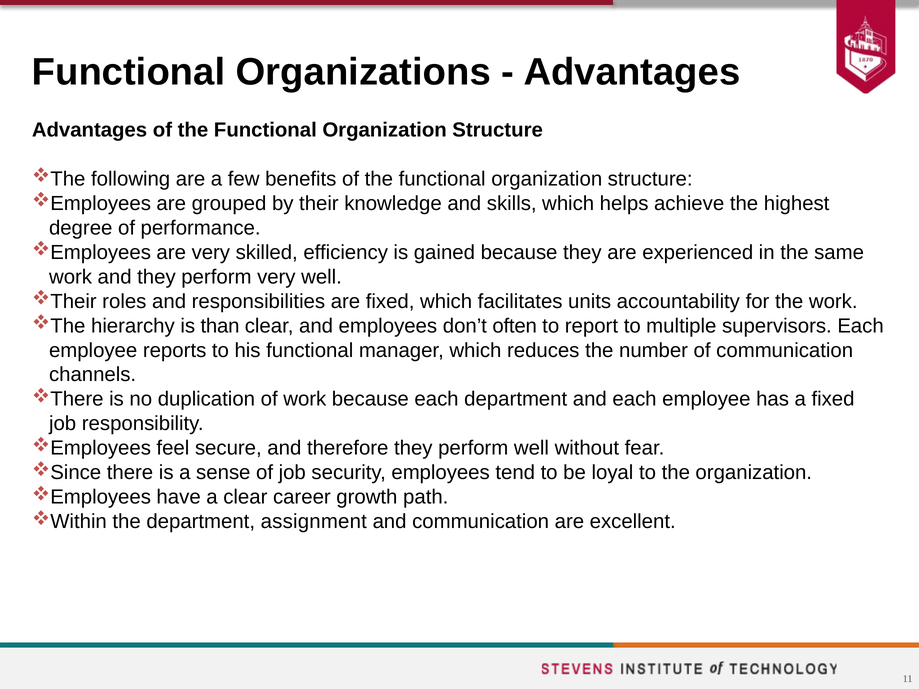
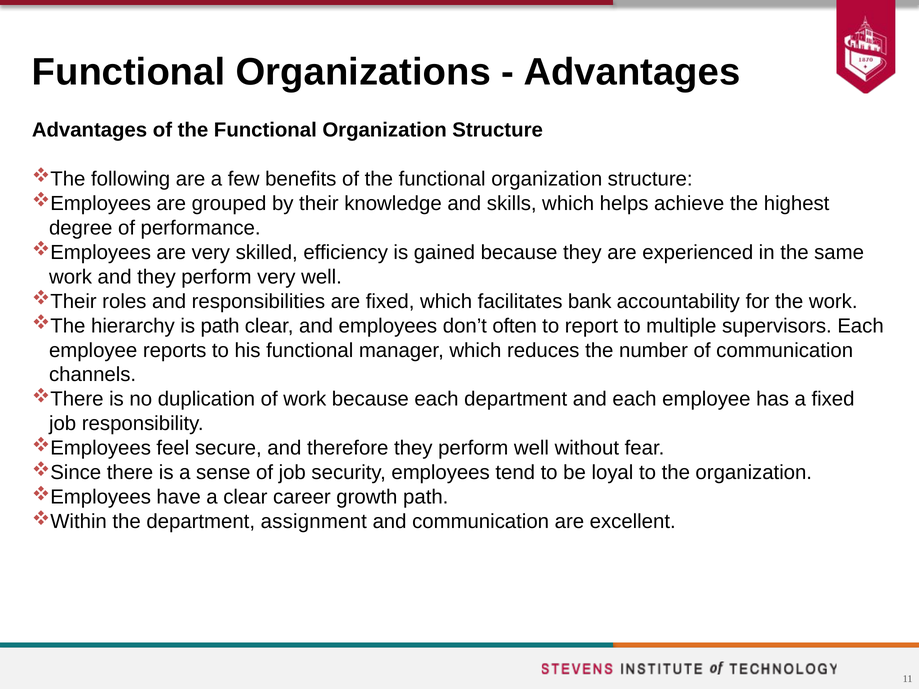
units: units -> bank
is than: than -> path
